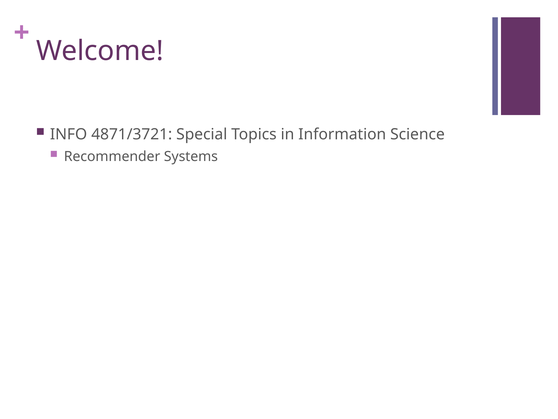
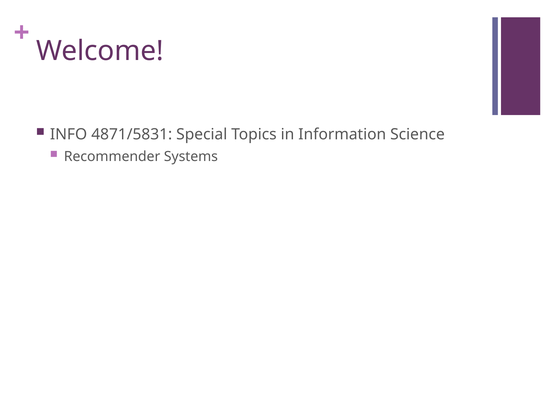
4871/3721: 4871/3721 -> 4871/5831
